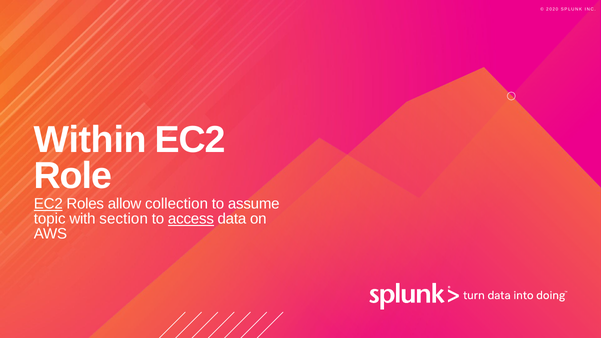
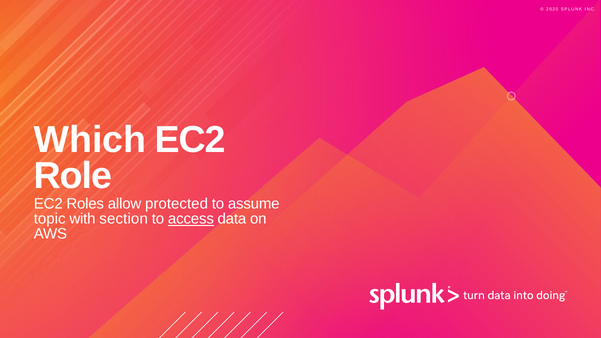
Within: Within -> Which
EC2 at (48, 204) underline: present -> none
collection: collection -> protected
